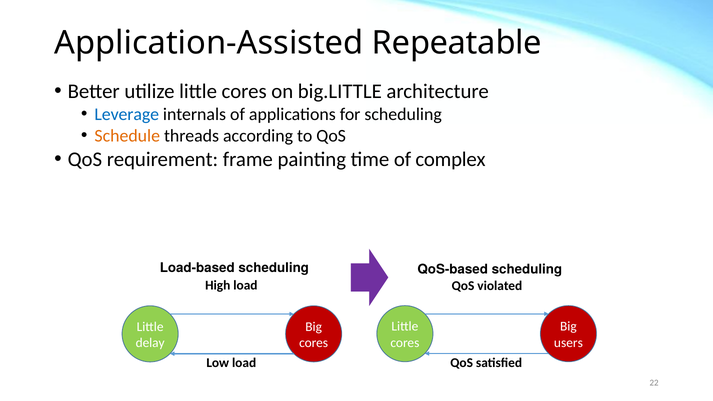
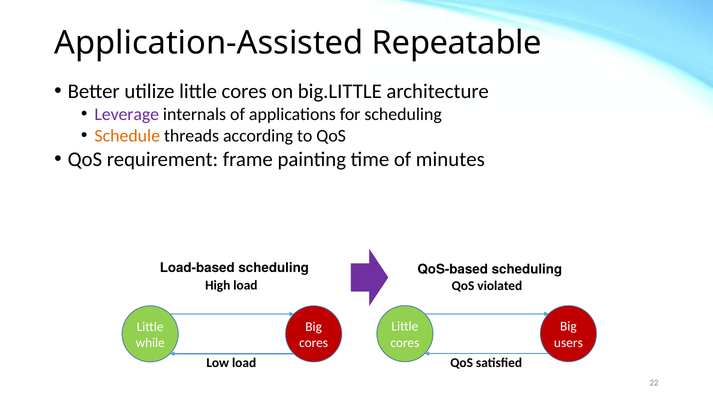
Leverage colour: blue -> purple
complex: complex -> minutes
delay: delay -> while
